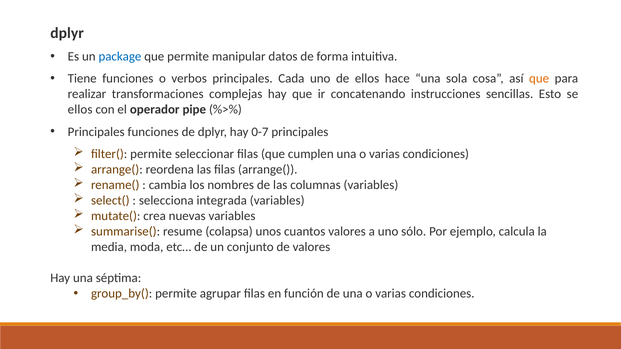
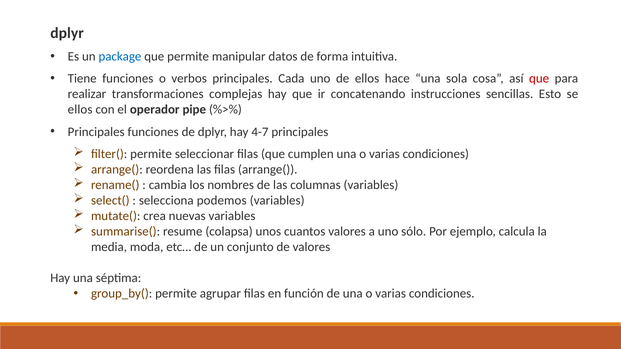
que at (539, 79) colour: orange -> red
0-7: 0-7 -> 4-7
integrada: integrada -> podemos
